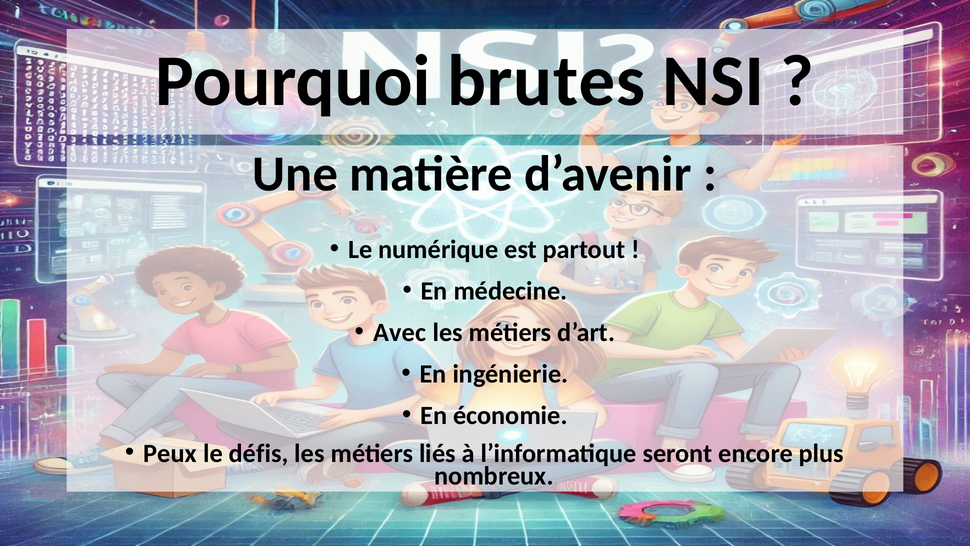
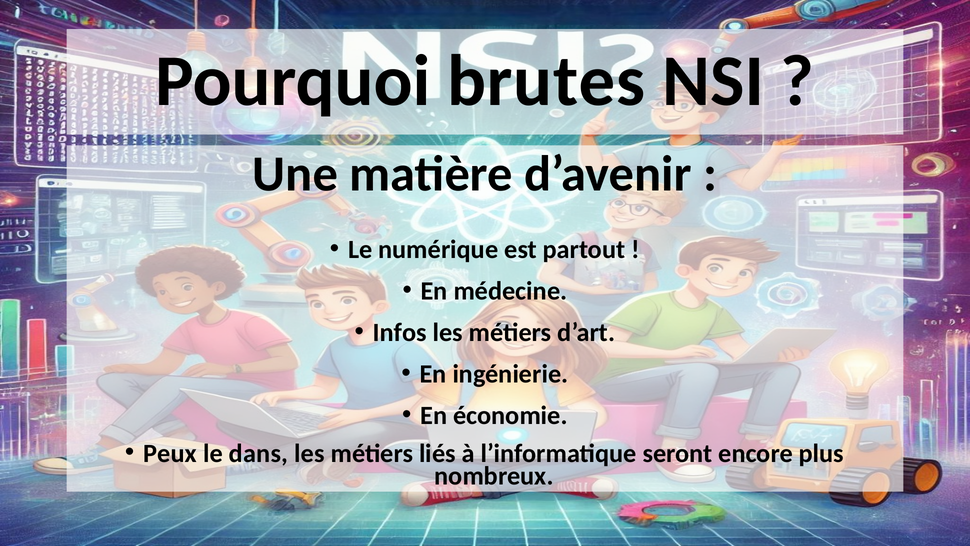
Avec: Avec -> Infos
défis: défis -> dans
